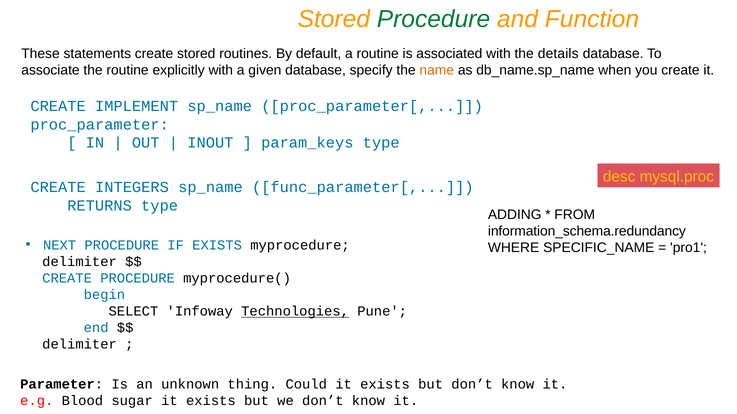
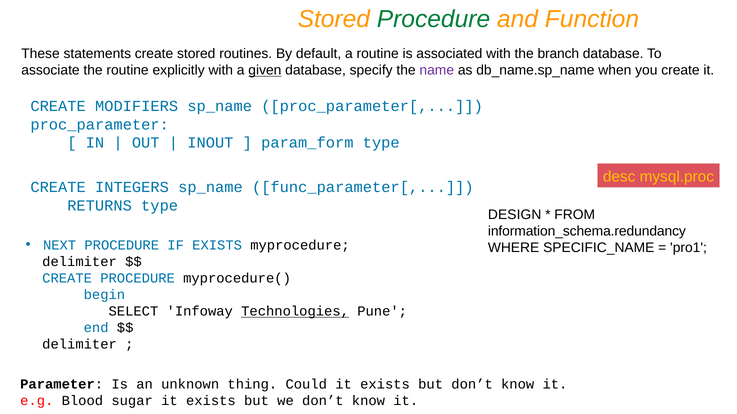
details: details -> branch
given underline: none -> present
name colour: orange -> purple
IMPLEMENT: IMPLEMENT -> MODIFIERS
param_keys: param_keys -> param_form
ADDING: ADDING -> DESIGN
